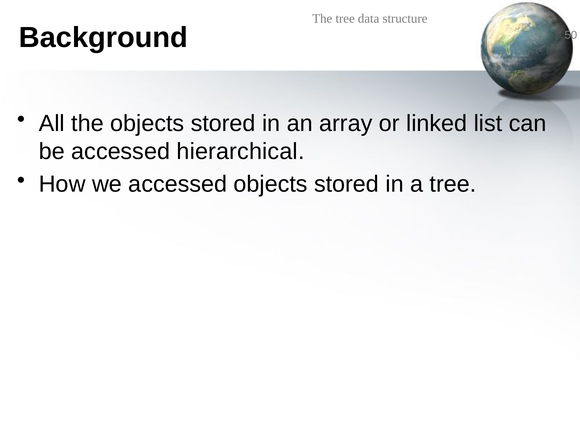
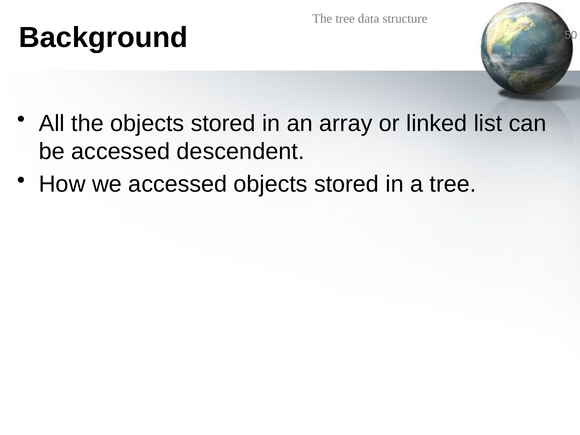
hierarchical: hierarchical -> descendent
